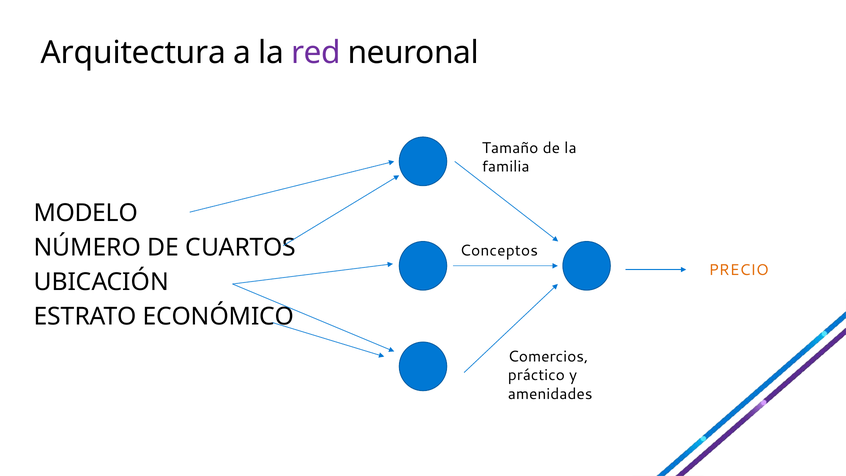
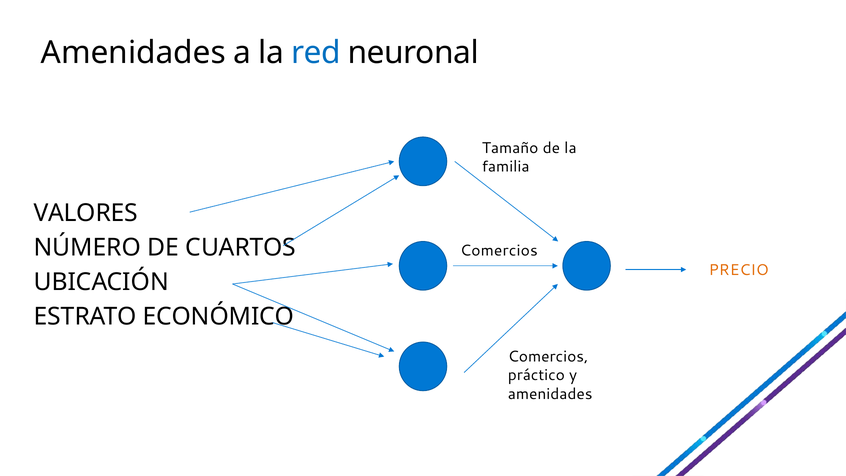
Arquitectura at (133, 53): Arquitectura -> Amenidades
red colour: purple -> blue
MODELO: MODELO -> VALORES
Conceptos at (499, 251): Conceptos -> Comercios
